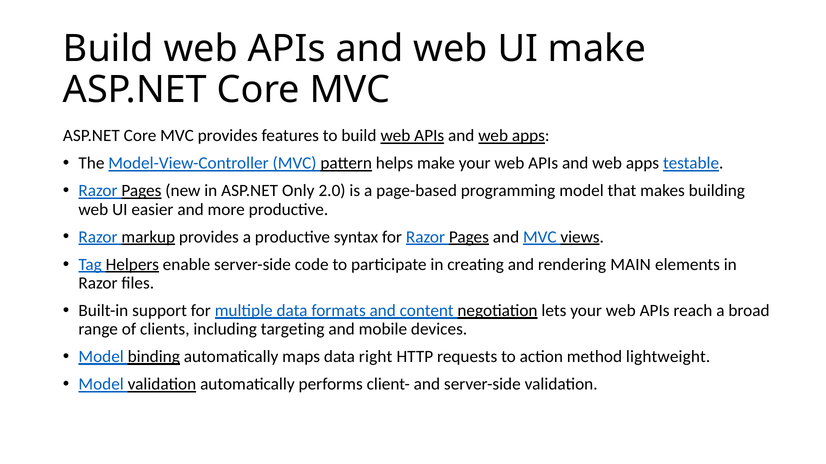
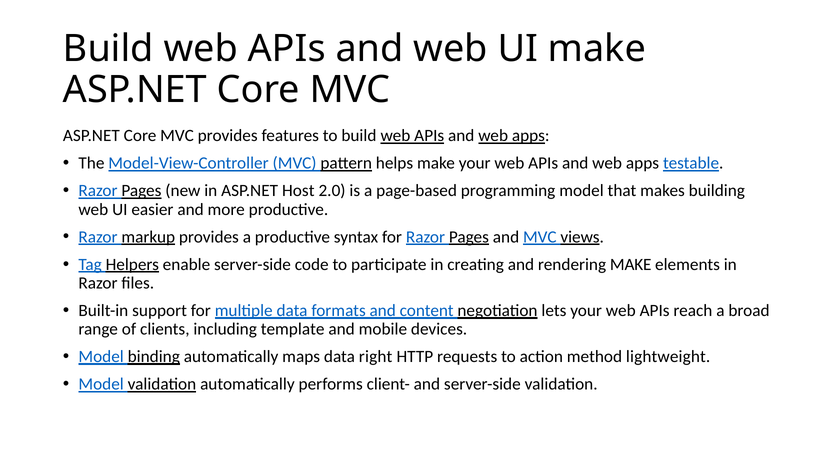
Only: Only -> Host
rendering MAIN: MAIN -> MAKE
targeting: targeting -> template
